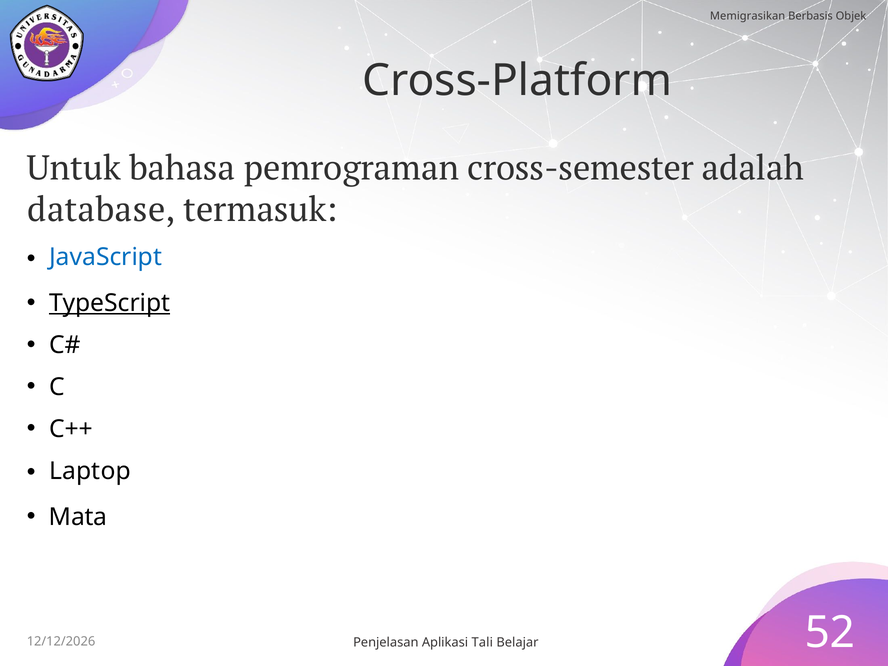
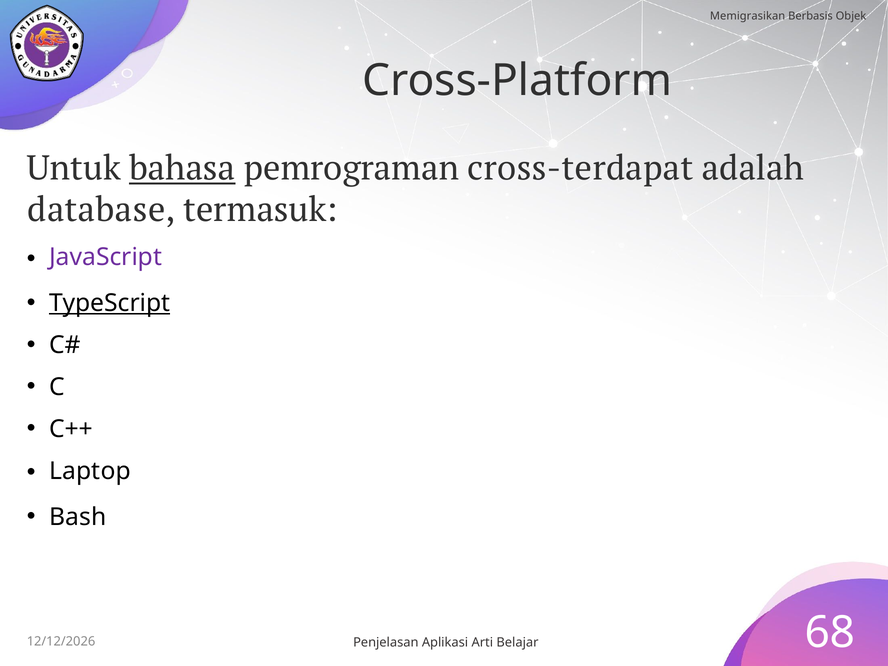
bahasa underline: none -> present
cross-semester: cross-semester -> cross-terdapat
JavaScript colour: blue -> purple
Mata: Mata -> Bash
52: 52 -> 68
Tali: Tali -> Arti
